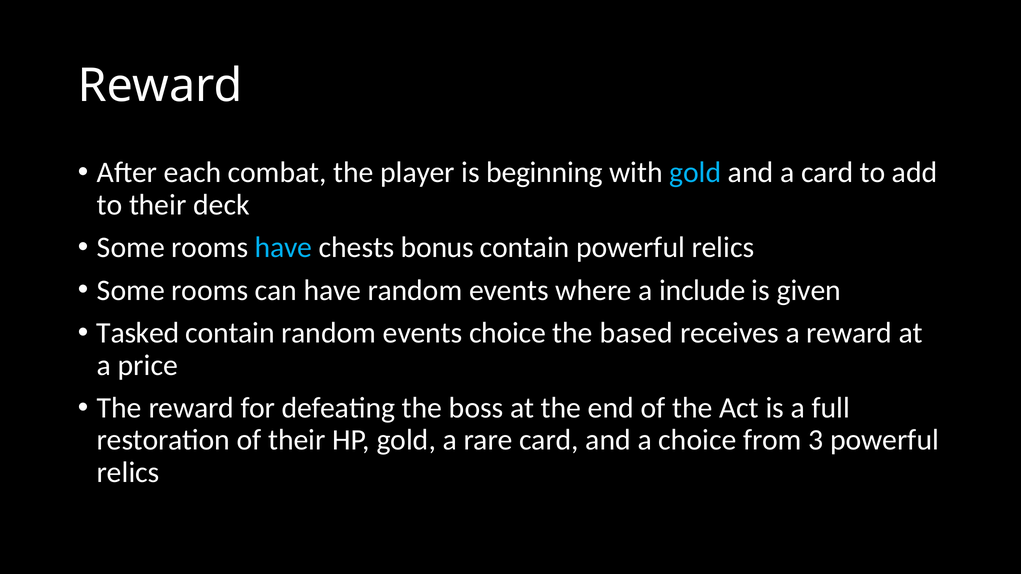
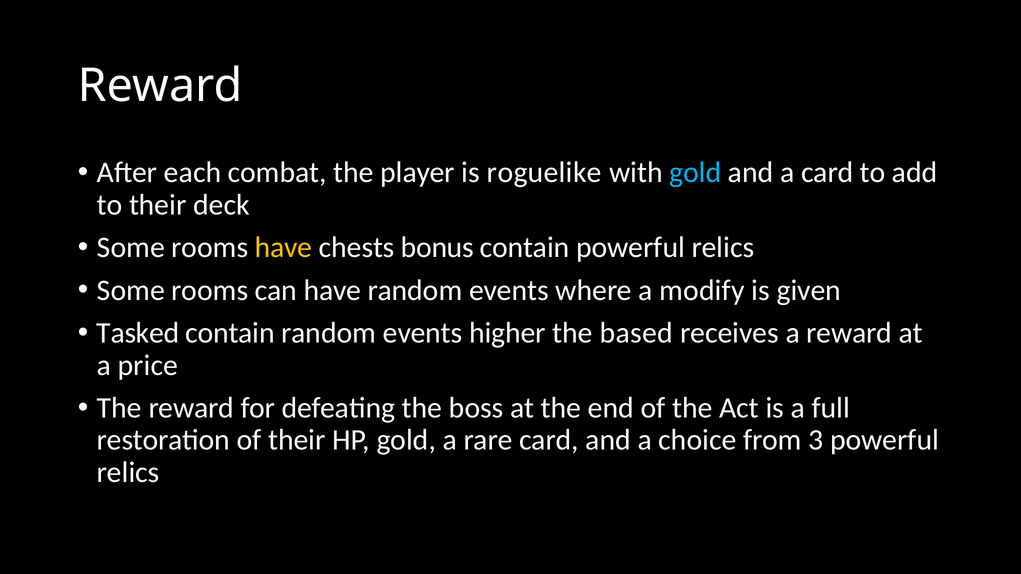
beginning: beginning -> roguelike
have at (284, 248) colour: light blue -> yellow
include: include -> modify
events choice: choice -> higher
